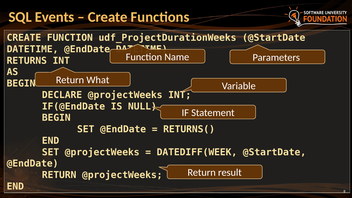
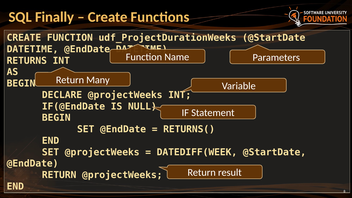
Events: Events -> Finally
What: What -> Many
